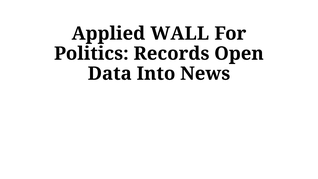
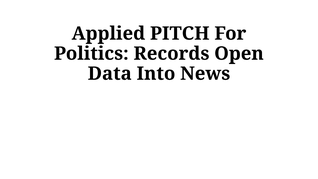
WALL: WALL -> PITCH
